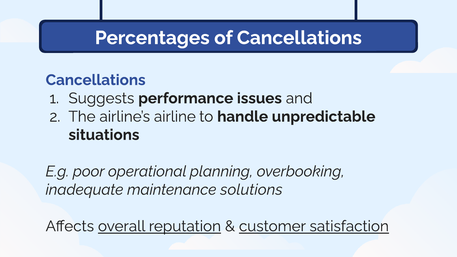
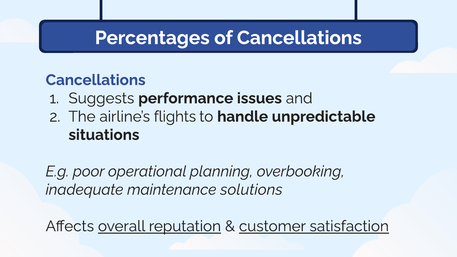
airline: airline -> flights
